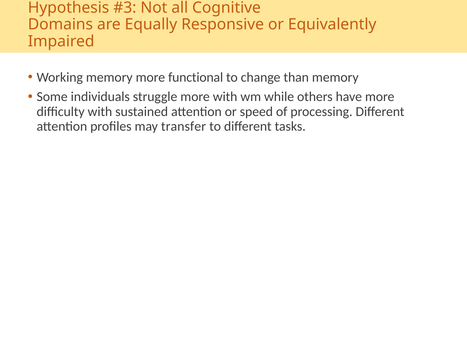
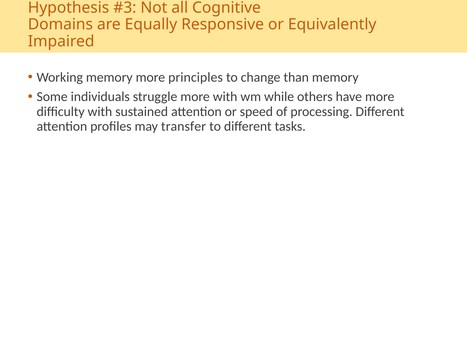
functional: functional -> principles
